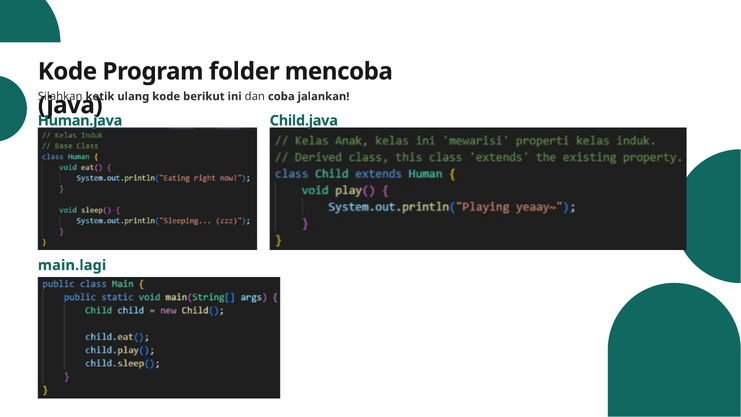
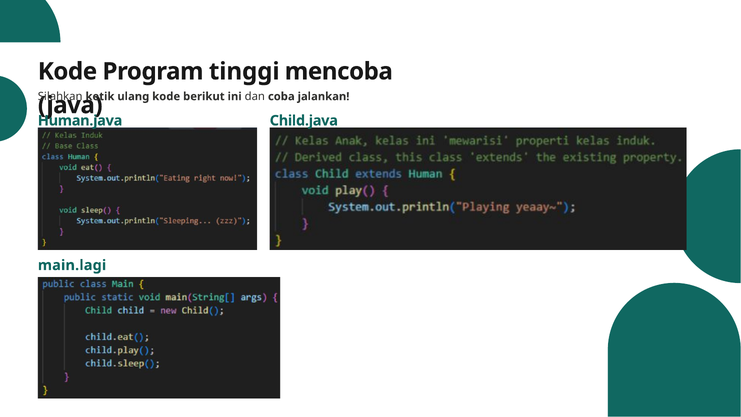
folder: folder -> tinggi
